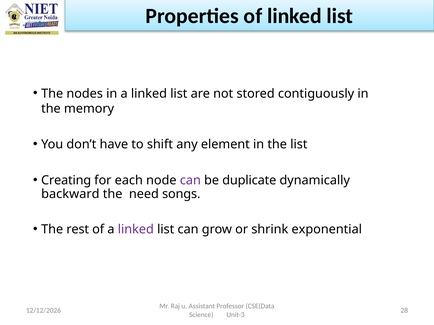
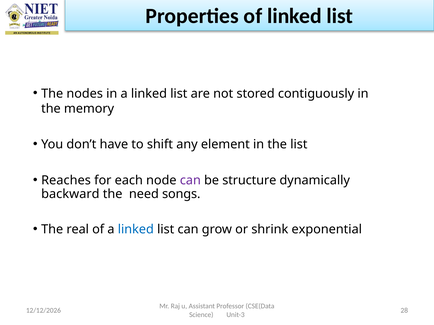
Creating: Creating -> Reaches
duplicate: duplicate -> structure
rest: rest -> real
linked at (136, 230) colour: purple -> blue
